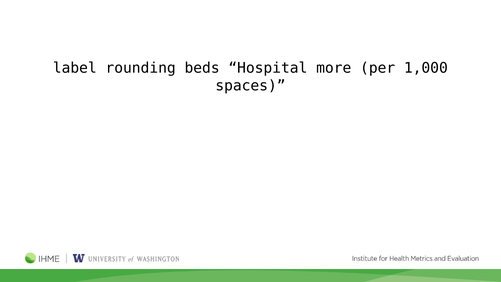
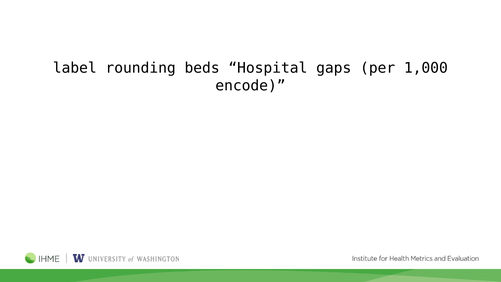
more: more -> gaps
spaces: spaces -> encode
